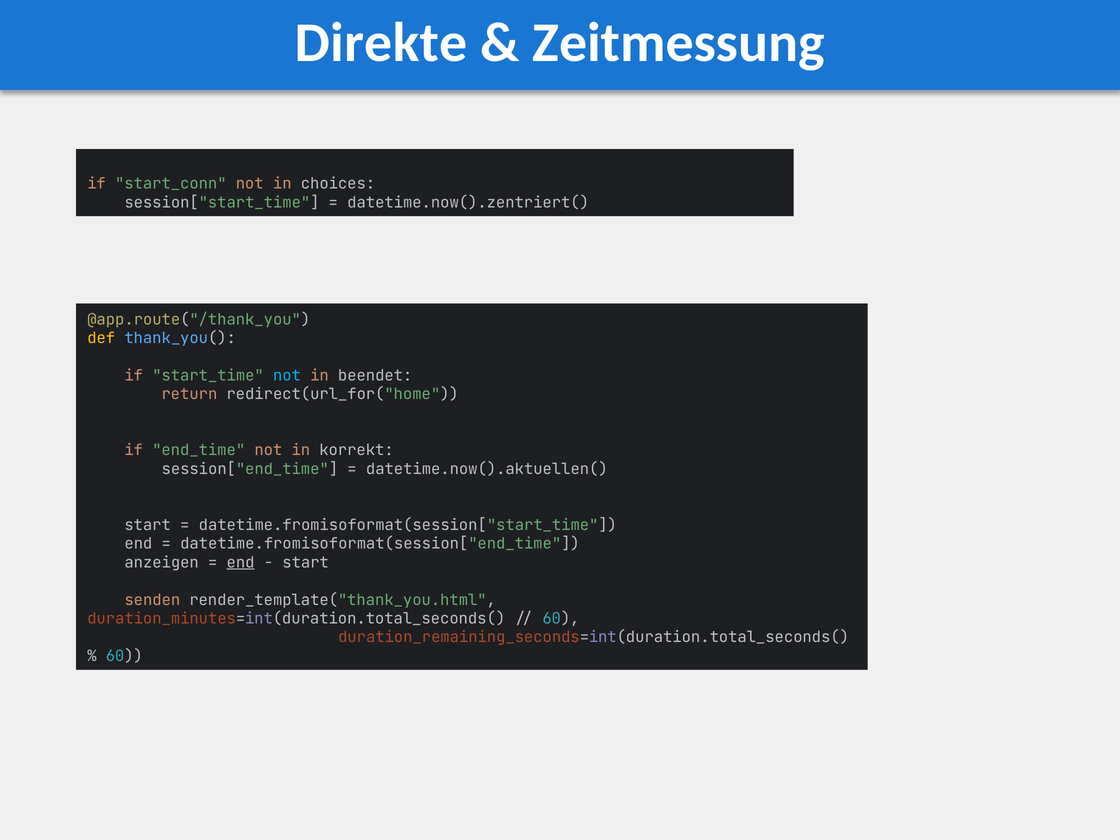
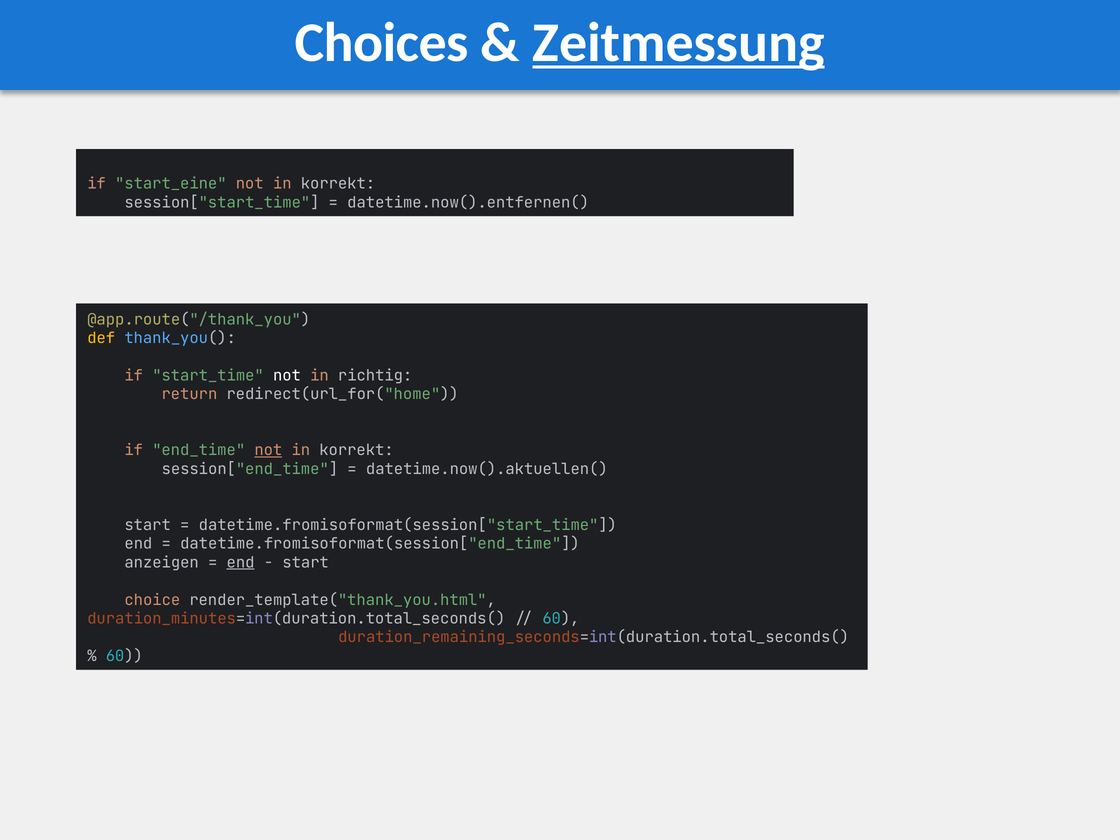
Direkte: Direkte -> Choices
Zeitmessung underline: none -> present
start_conn: start_conn -> start_eine
choices at (338, 184): choices -> korrekt
datetime.now().zentriert(: datetime.now().zentriert( -> datetime.now().entfernen(
not at (287, 376) colour: light blue -> white
beendet: beendet -> richtig
not at (268, 450) underline: none -> present
senden: senden -> choice
